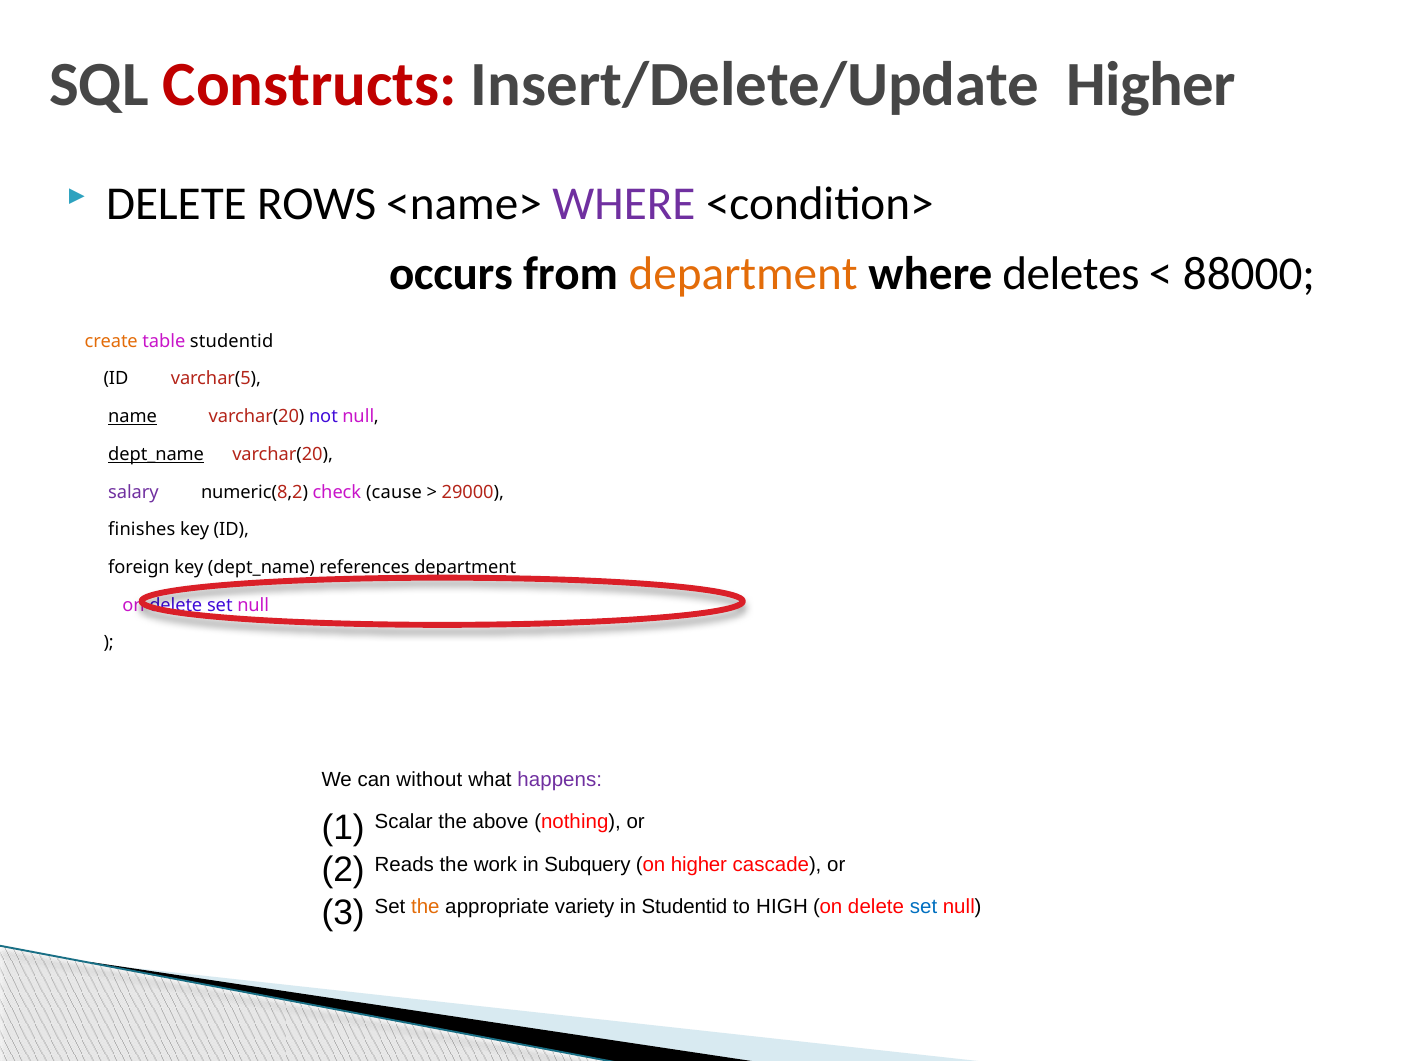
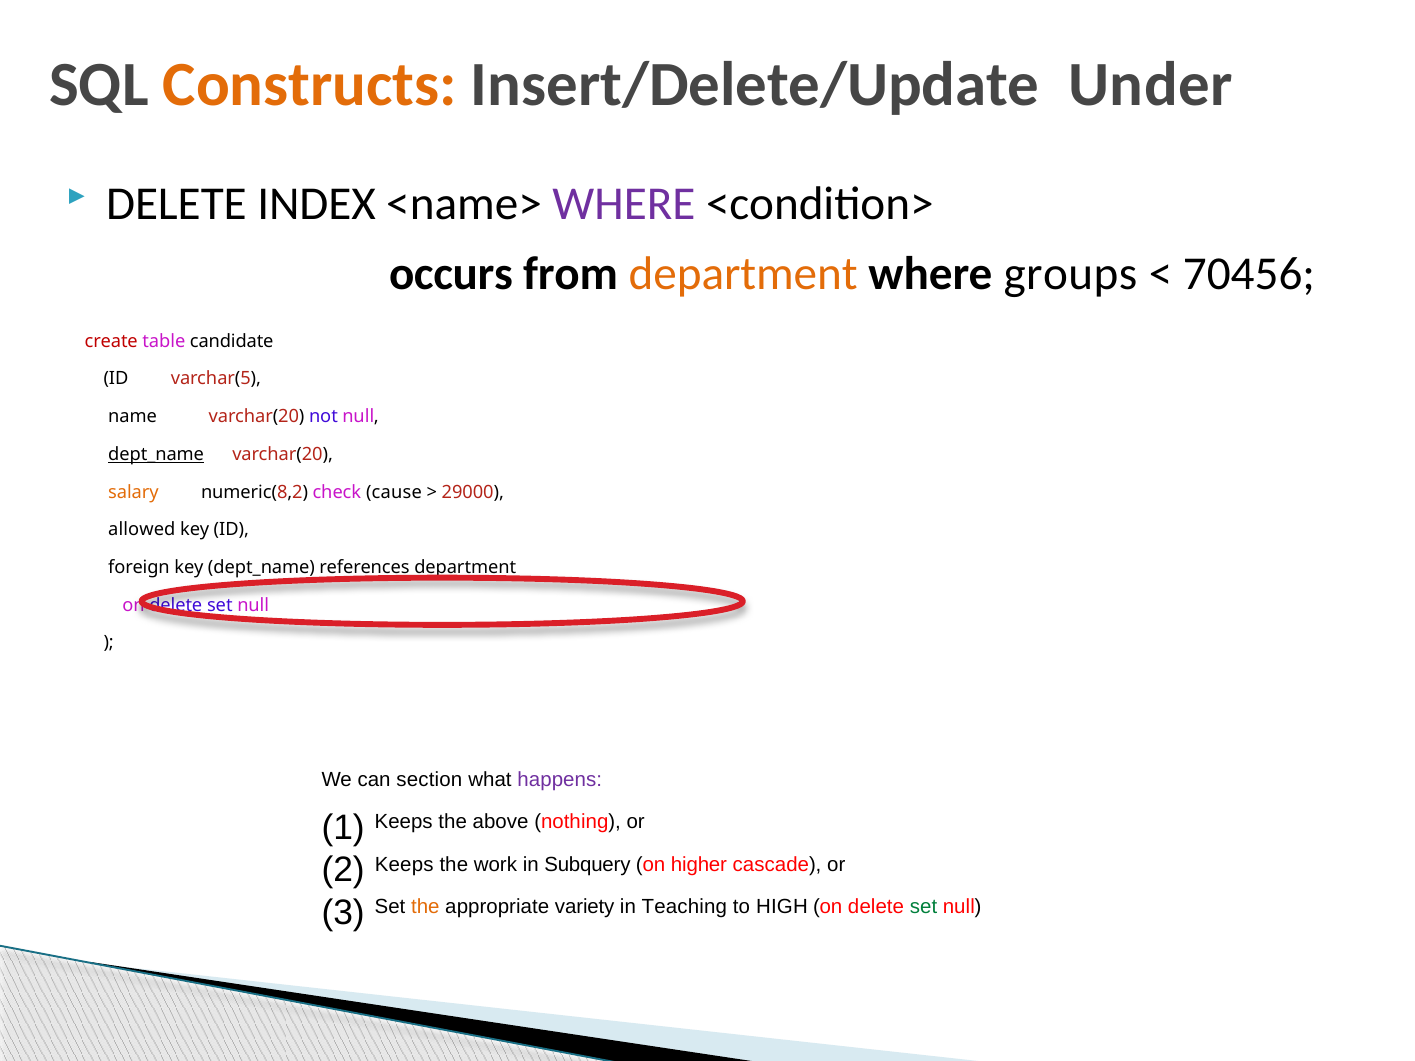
Constructs colour: red -> orange
Insert/Delete/Update Higher: Higher -> Under
ROWS: ROWS -> INDEX
deletes: deletes -> groups
88000: 88000 -> 70456
create colour: orange -> red
table studentid: studentid -> candidate
name underline: present -> none
salary colour: purple -> orange
finishes: finishes -> allowed
without: without -> section
Scalar at (404, 822): Scalar -> Keeps
Reads at (404, 865): Reads -> Keeps
in Studentid: Studentid -> Teaching
set at (923, 907) colour: blue -> green
